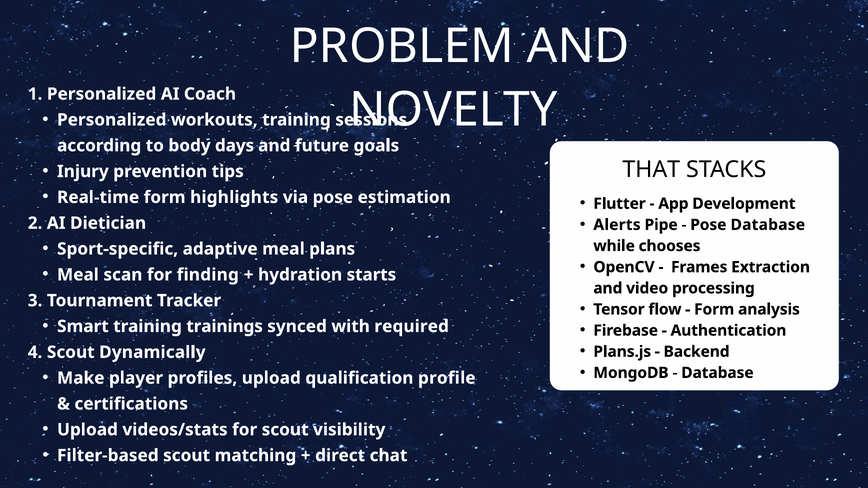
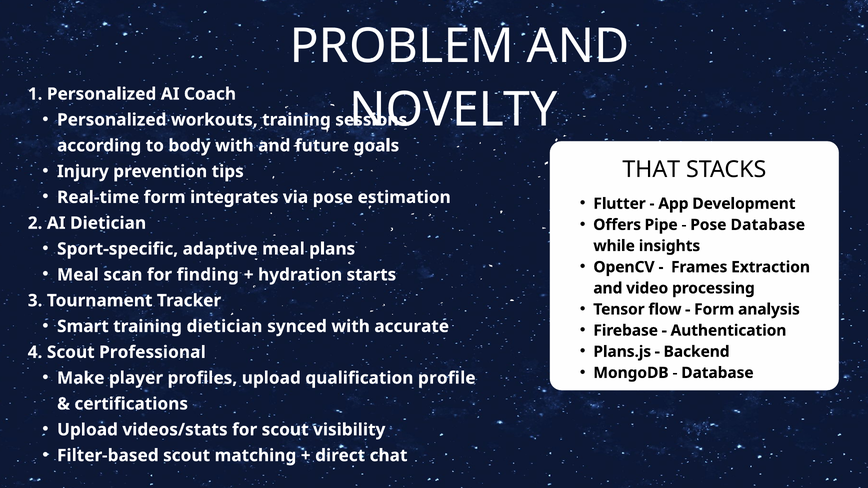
body days: days -> with
highlights: highlights -> integrates
Alerts: Alerts -> Offers
chooses: chooses -> insights
training trainings: trainings -> dietician
required: required -> accurate
Dynamically: Dynamically -> Professional
